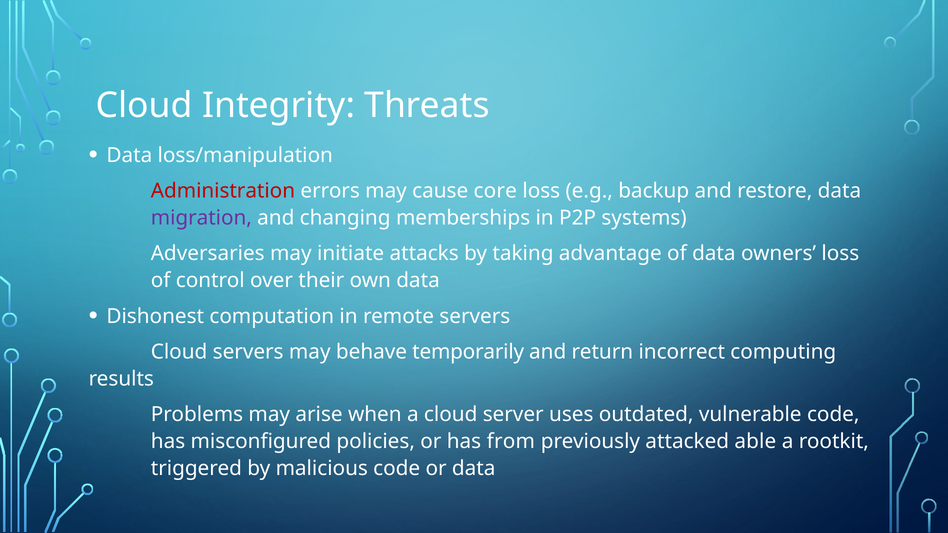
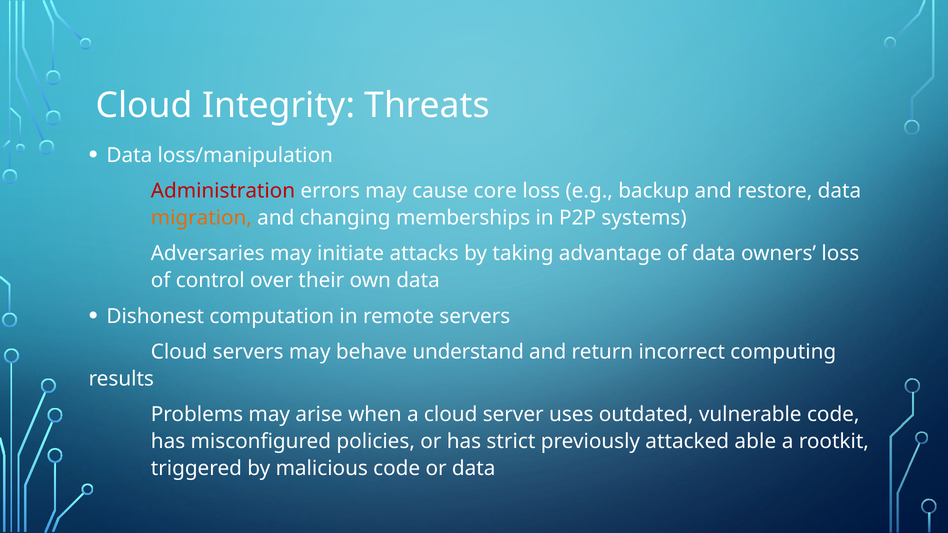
migration colour: purple -> orange
temporarily: temporarily -> understand
from: from -> strict
